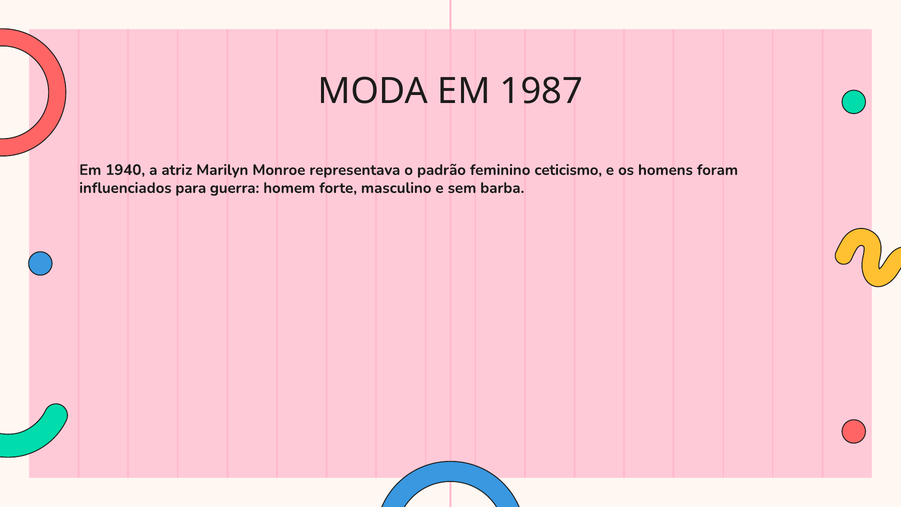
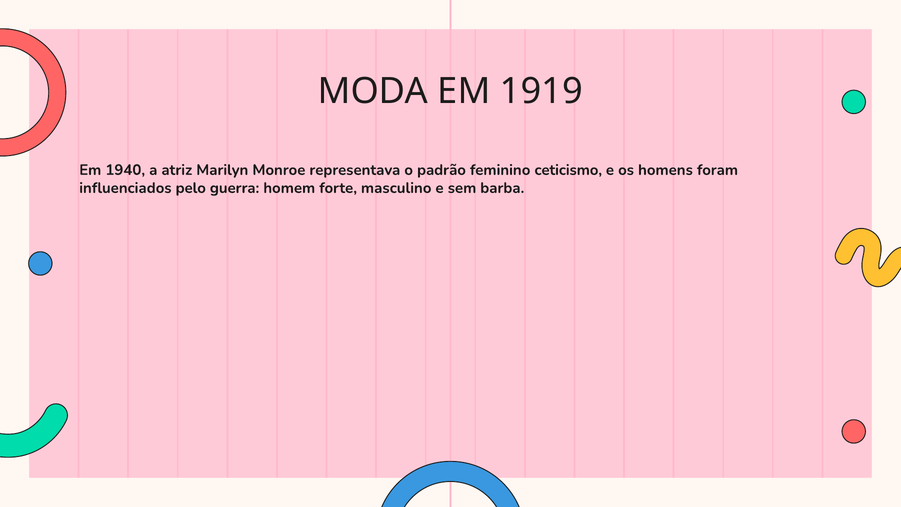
1987: 1987 -> 1919
para: para -> pelo
